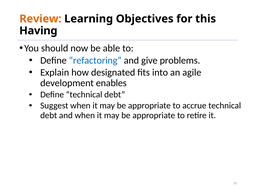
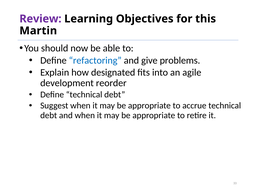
Review colour: orange -> purple
Having: Having -> Martin
enables: enables -> reorder
